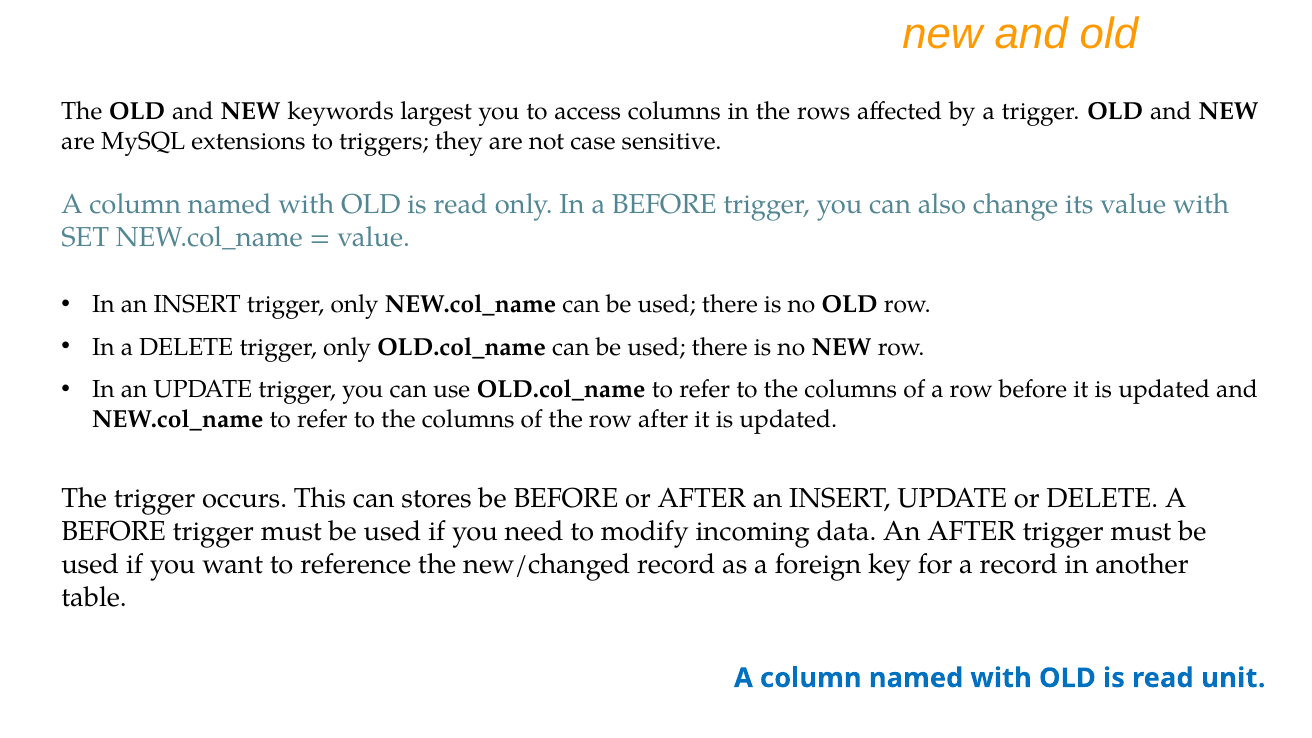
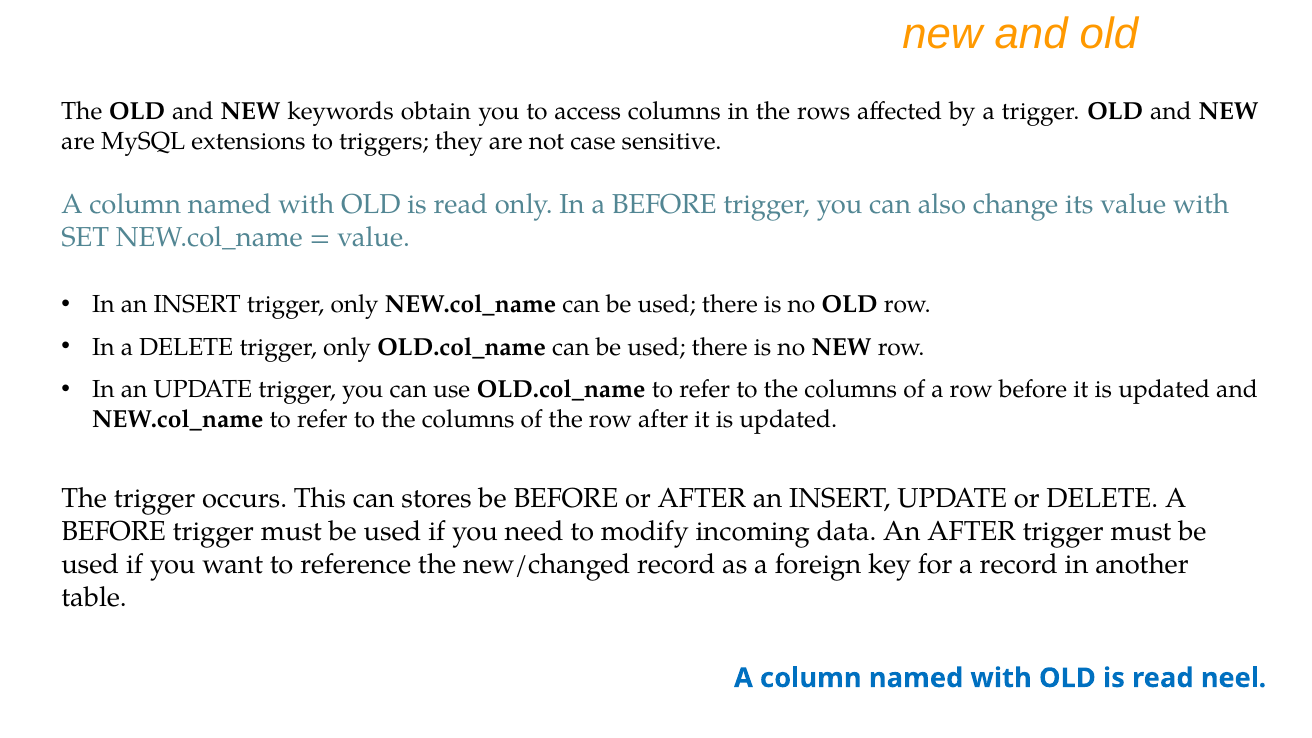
largest: largest -> obtain
unit: unit -> neel
